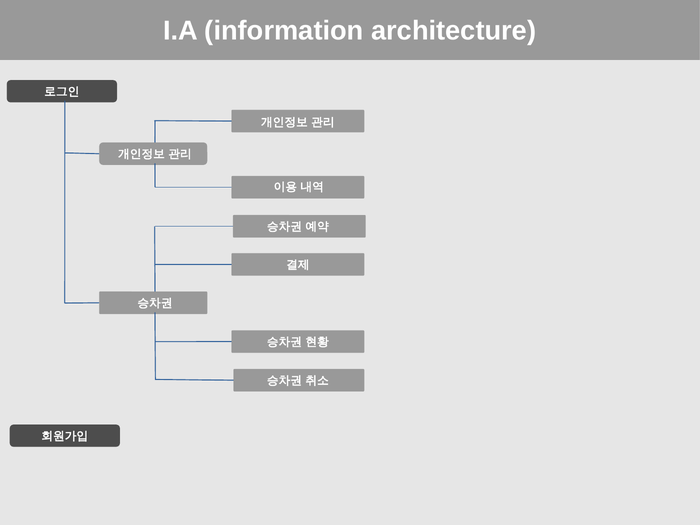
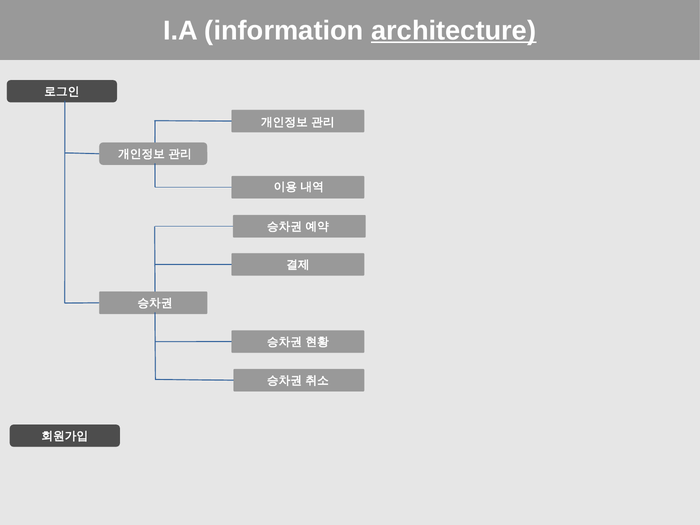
architecture underline: none -> present
